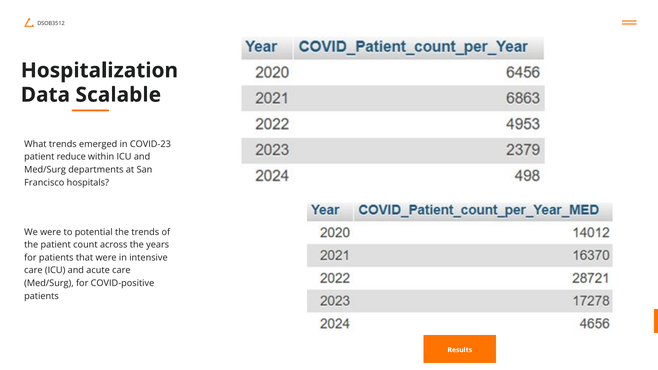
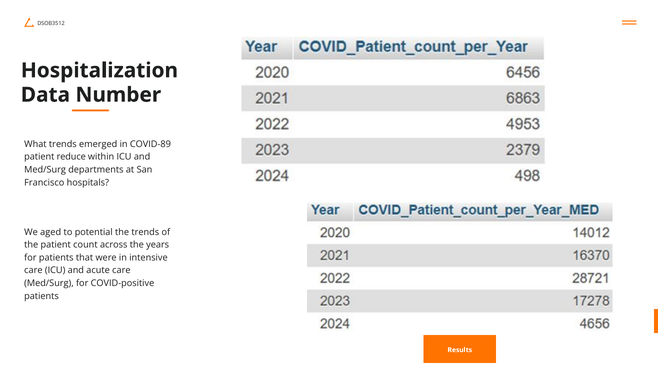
Scalable: Scalable -> Number
COVID-23: COVID-23 -> COVID-89
We were: were -> aged
